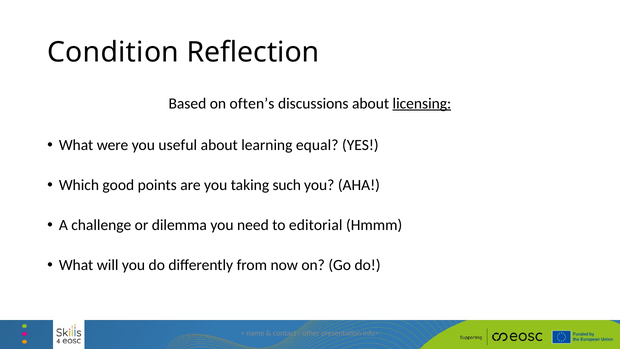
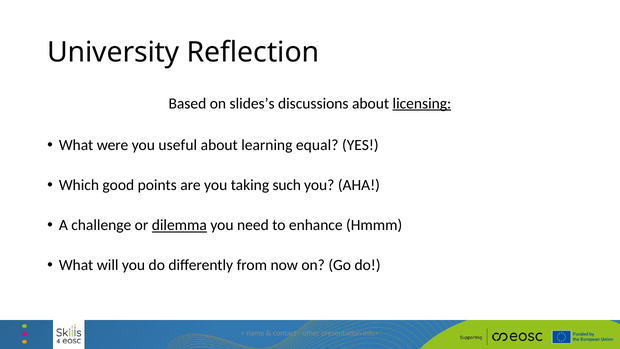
Condition: Condition -> University
often’s: often’s -> slides’s
dilemma underline: none -> present
editorial: editorial -> enhance
